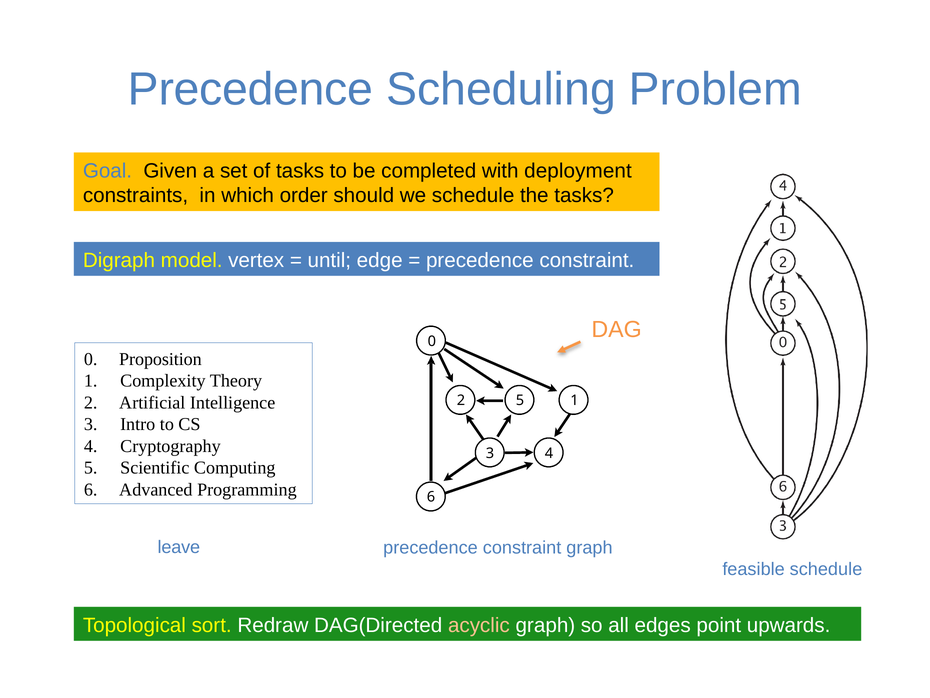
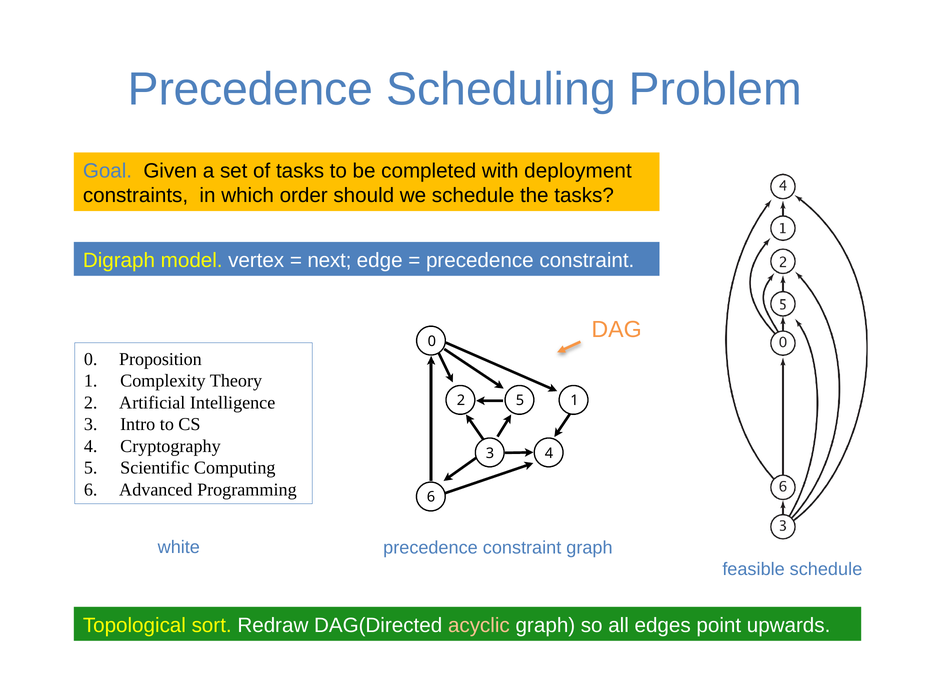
until: until -> next
leave: leave -> white
